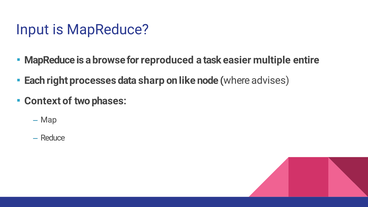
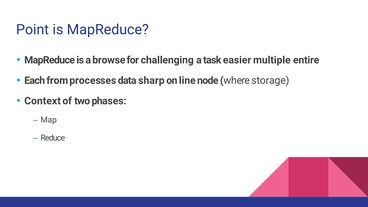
Input: Input -> Point
reproduced: reproduced -> challenging
right: right -> from
like: like -> line
advises: advises -> storage
